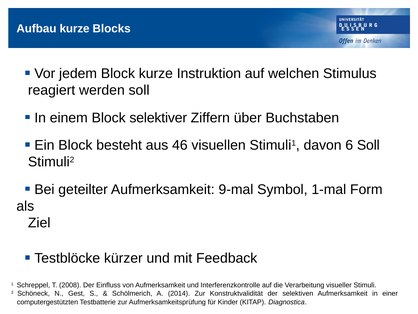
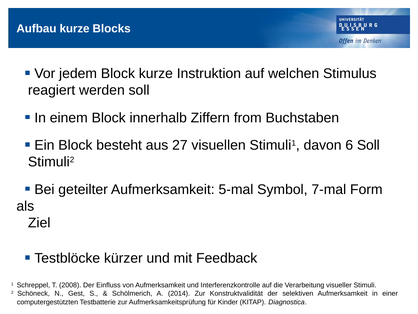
selektiver: selektiver -> innerhalb
über: über -> from
46: 46 -> 27
9-mal: 9-mal -> 5-mal
1-mal: 1-mal -> 7-mal
